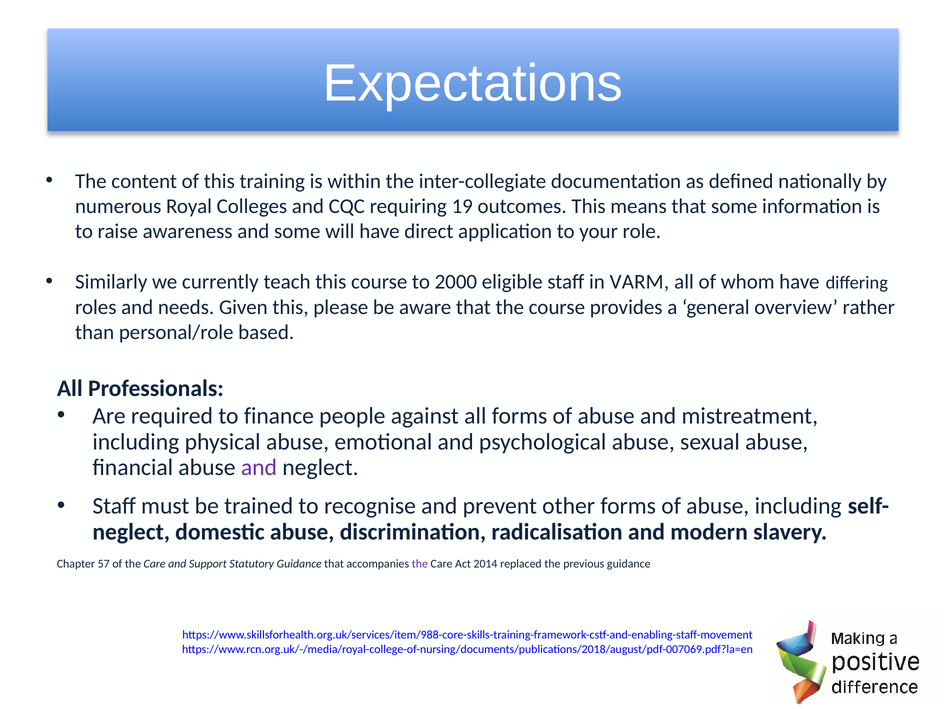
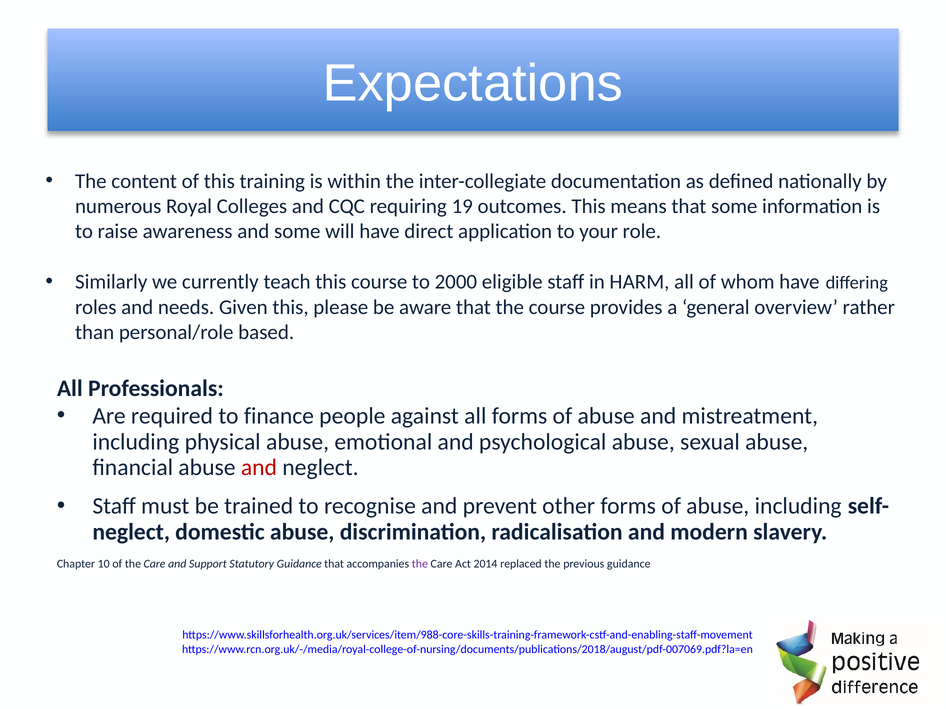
VARM: VARM -> HARM
and at (259, 468) colour: purple -> red
57: 57 -> 10
